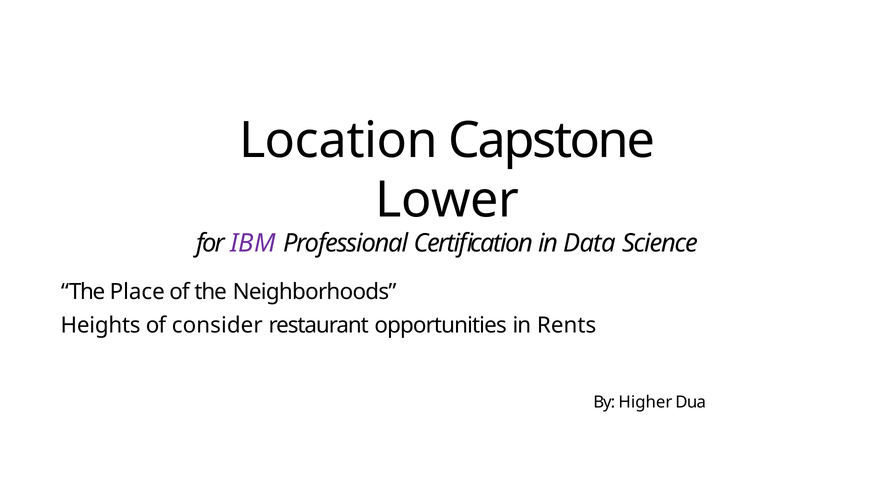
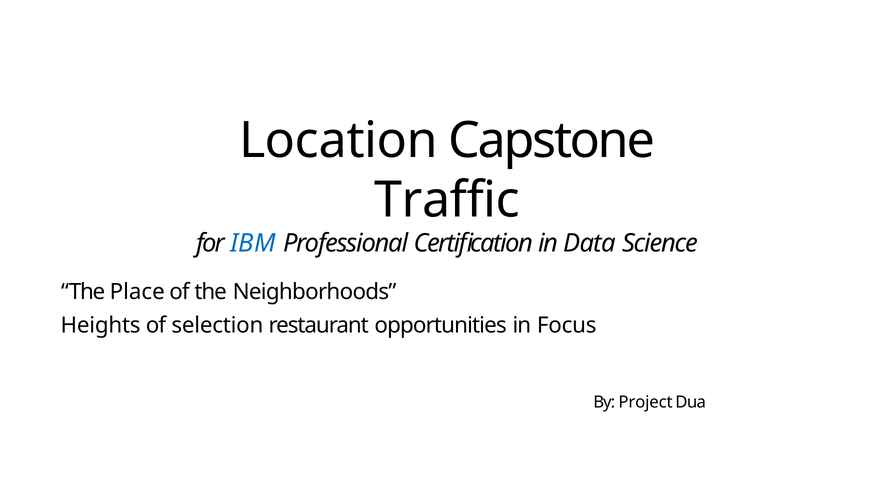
Lower: Lower -> Traffic
IBM colour: purple -> blue
consider: consider -> selection
Rents: Rents -> Focus
Higher: Higher -> Project
